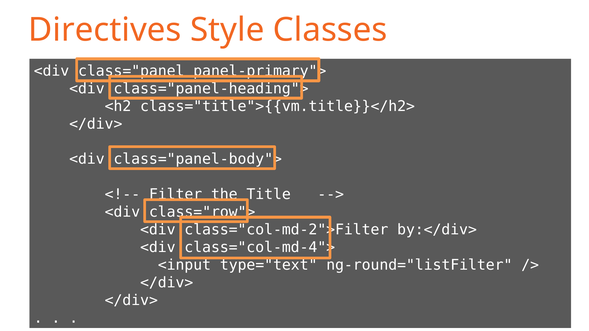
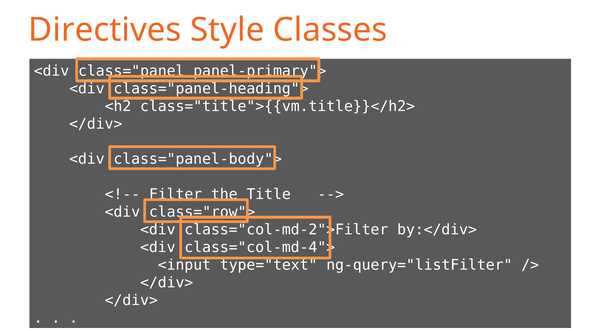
ng-round="listFilter: ng-round="listFilter -> ng-query="listFilter
